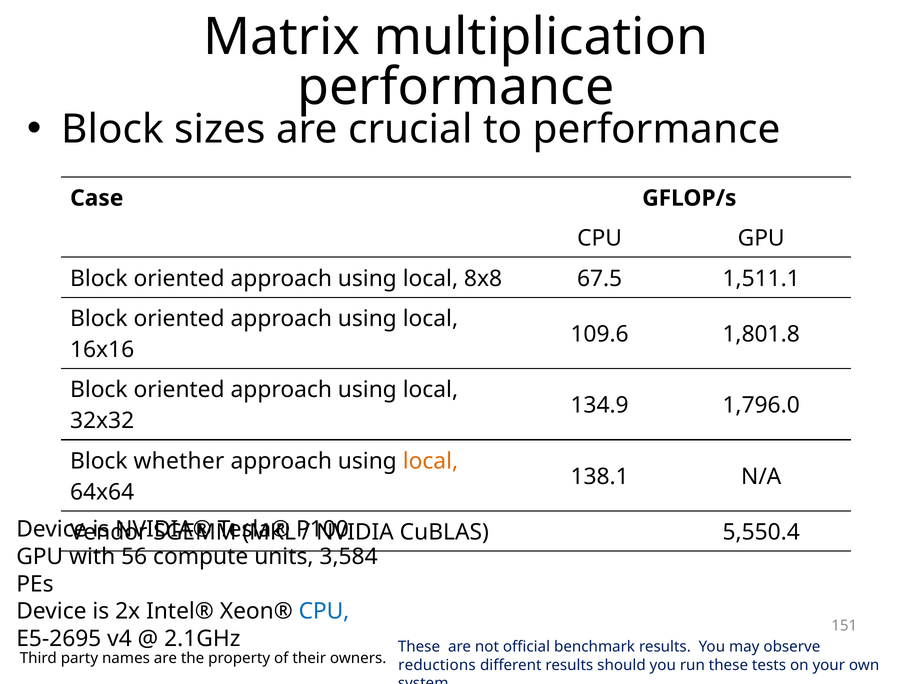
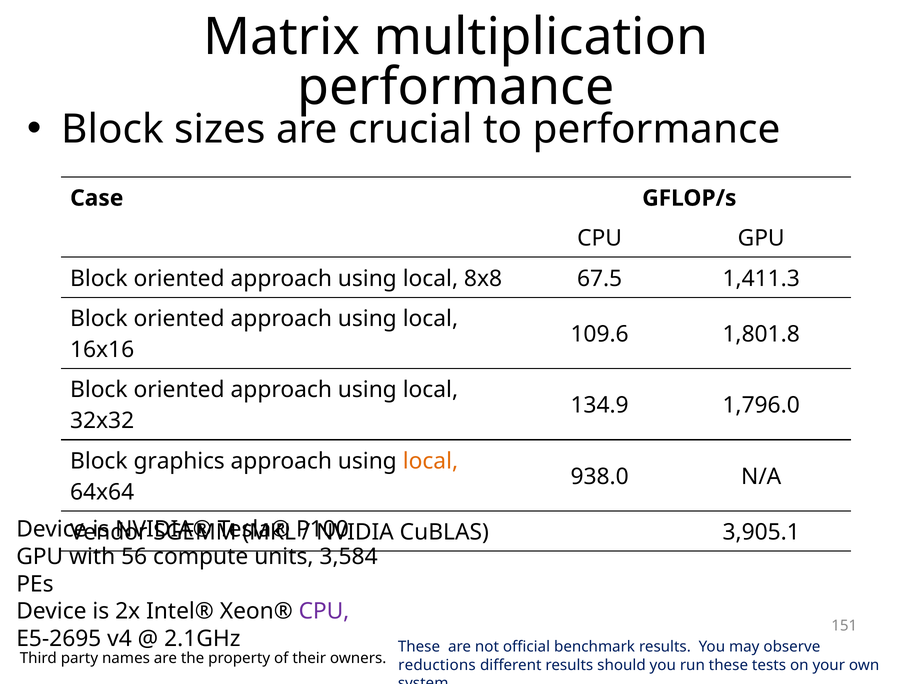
1,511.1: 1,511.1 -> 1,411.3
whether: whether -> graphics
138.1: 138.1 -> 938.0
5,550.4: 5,550.4 -> 3,905.1
CPU at (324, 611) colour: blue -> purple
